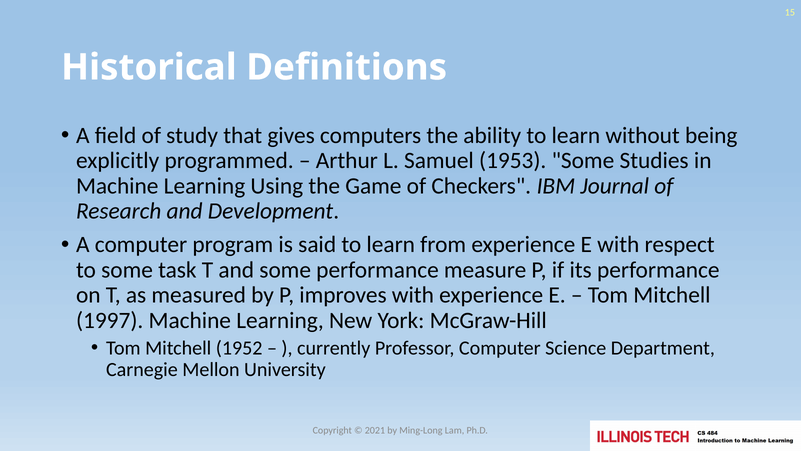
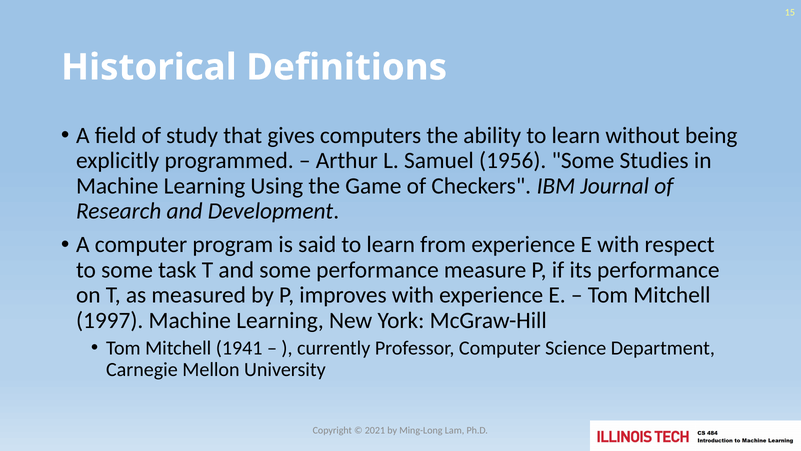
1953: 1953 -> 1956
1952: 1952 -> 1941
